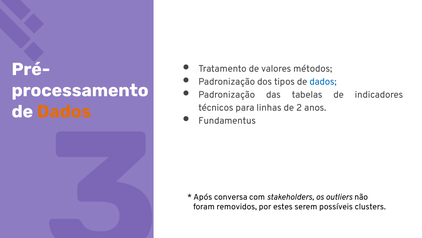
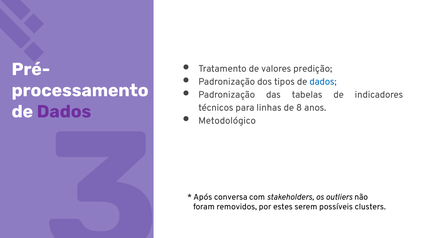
métodos: métodos -> predição
2: 2 -> 8
Dados at (64, 111) colour: orange -> purple
Fundamentus: Fundamentus -> Metodológico
